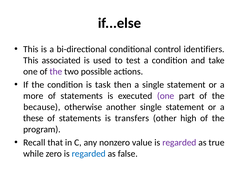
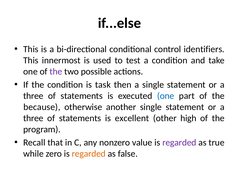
associated: associated -> innermost
more at (33, 96): more -> three
one at (166, 96) colour: purple -> blue
these at (33, 118): these -> three
transfers: transfers -> excellent
regarded at (89, 154) colour: blue -> orange
